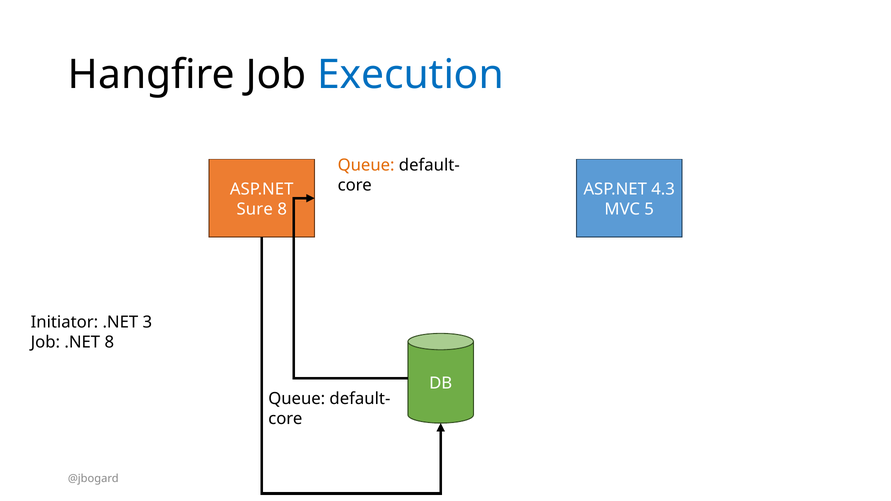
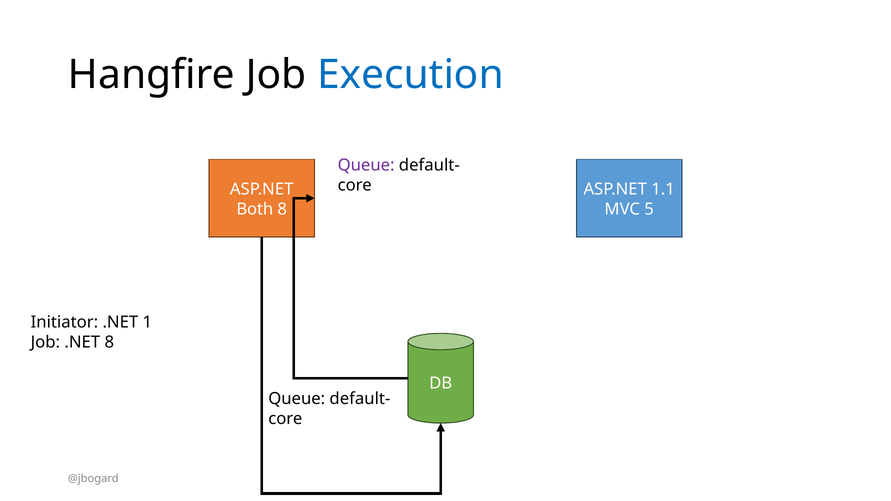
Queue at (366, 165) colour: orange -> purple
4.3: 4.3 -> 1.1
Sure: Sure -> Both
3: 3 -> 1
